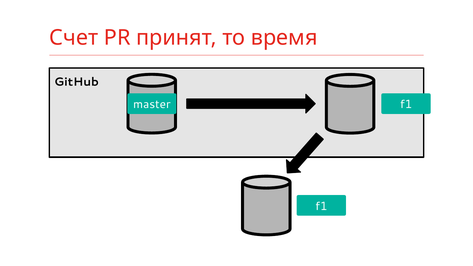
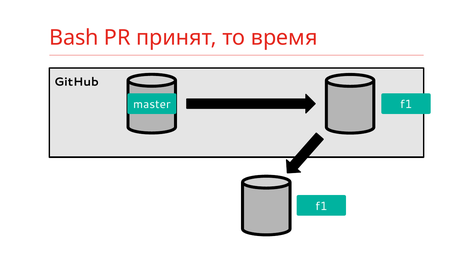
Счет: Счет -> Bash
